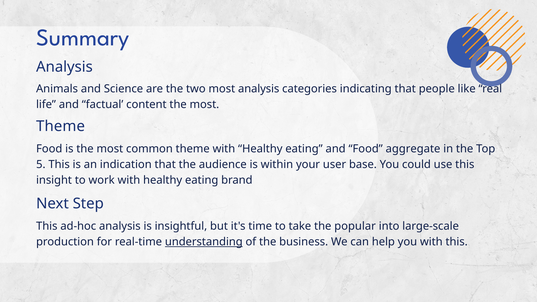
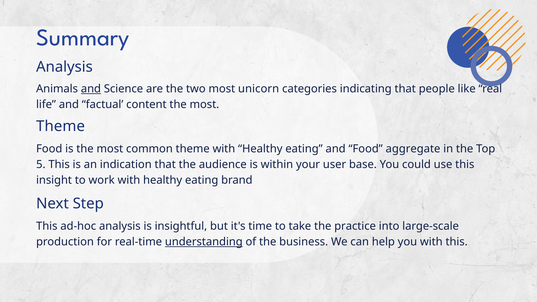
and at (91, 89) underline: none -> present
most analysis: analysis -> unicorn
popular: popular -> practice
